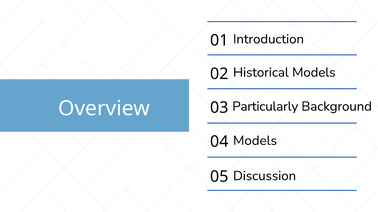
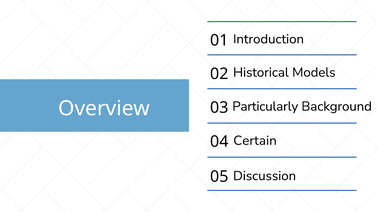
Models at (255, 141): Models -> Certain
